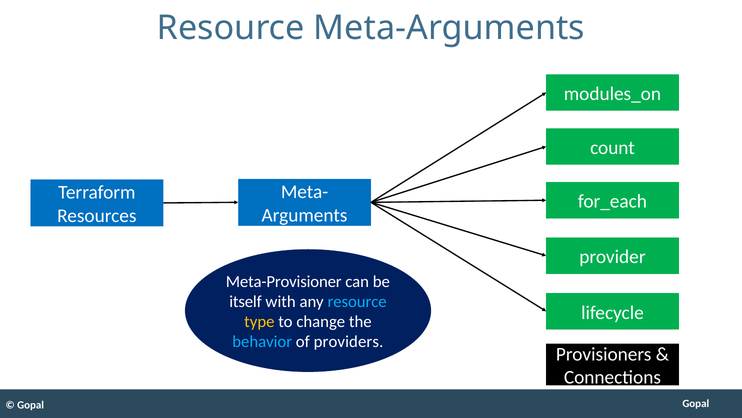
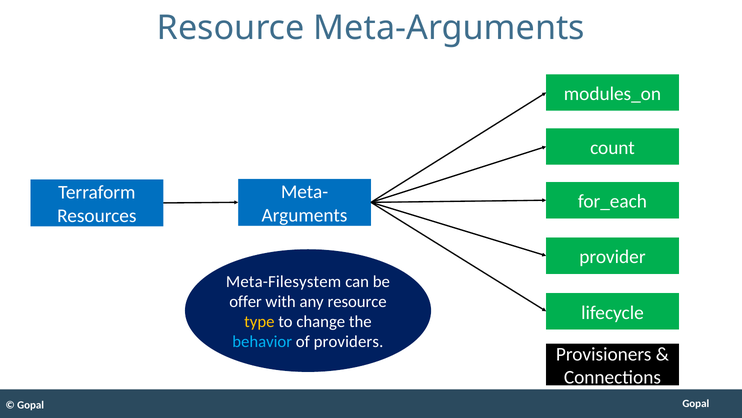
Meta-Provisioner: Meta-Provisioner -> Meta-Filesystem
itself: itself -> offer
resource at (357, 301) colour: light blue -> white
